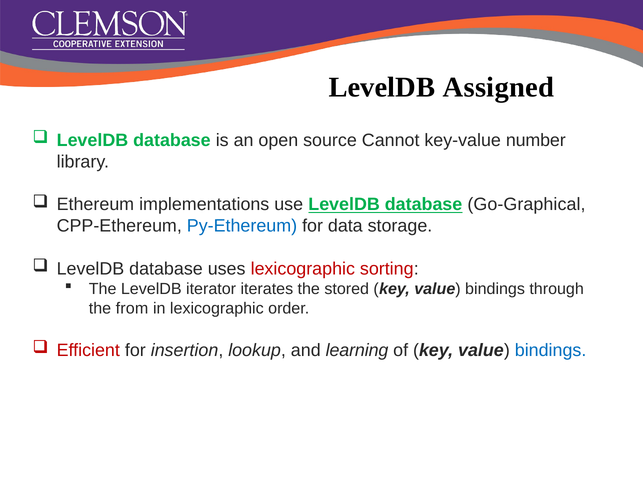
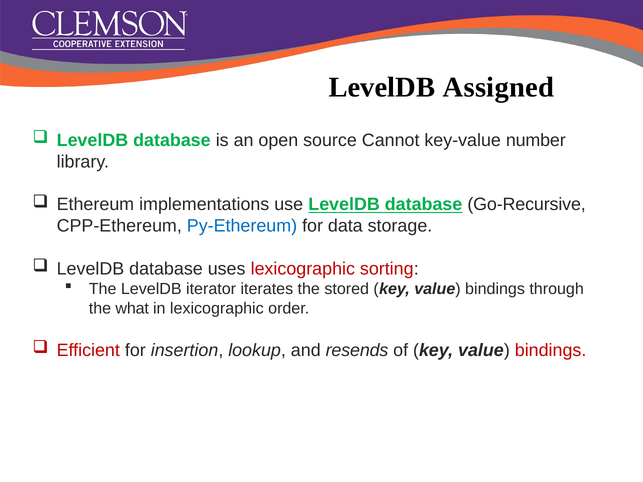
Go-Graphical: Go-Graphical -> Go-Recursive
from: from -> what
learning: learning -> resends
bindings at (551, 350) colour: blue -> red
